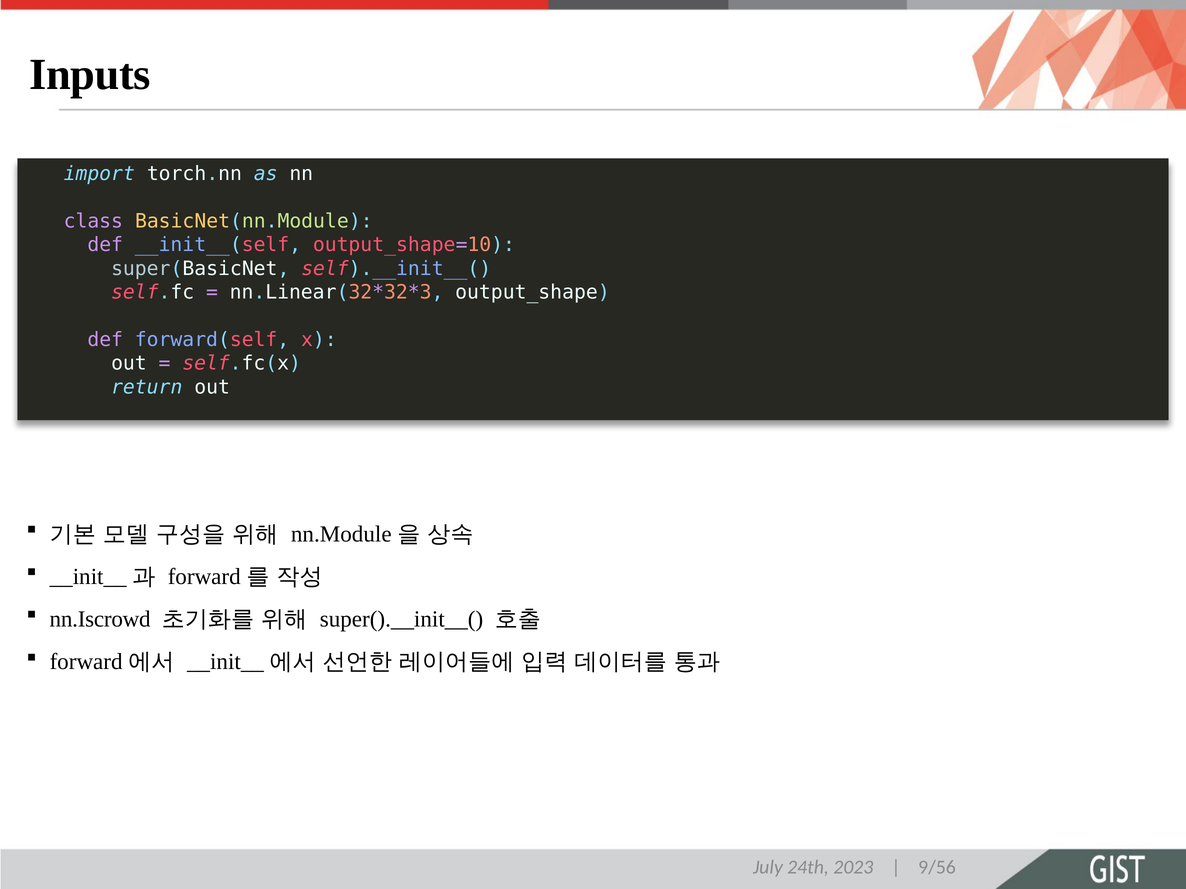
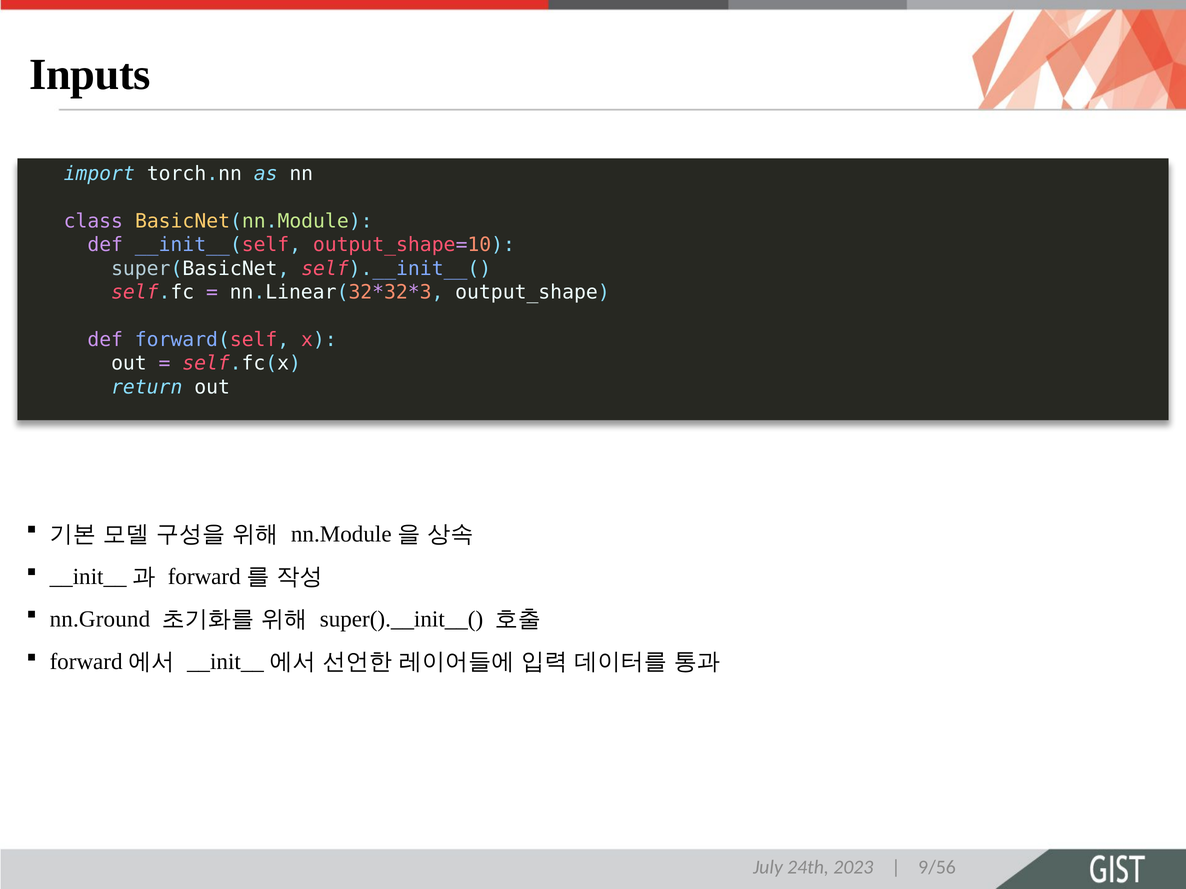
nn.Iscrowd: nn.Iscrowd -> nn.Ground
